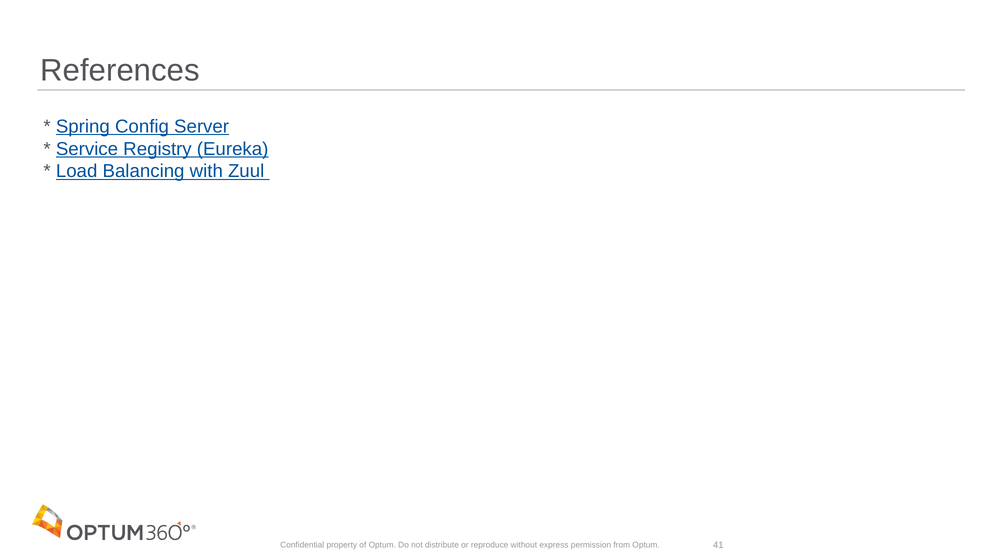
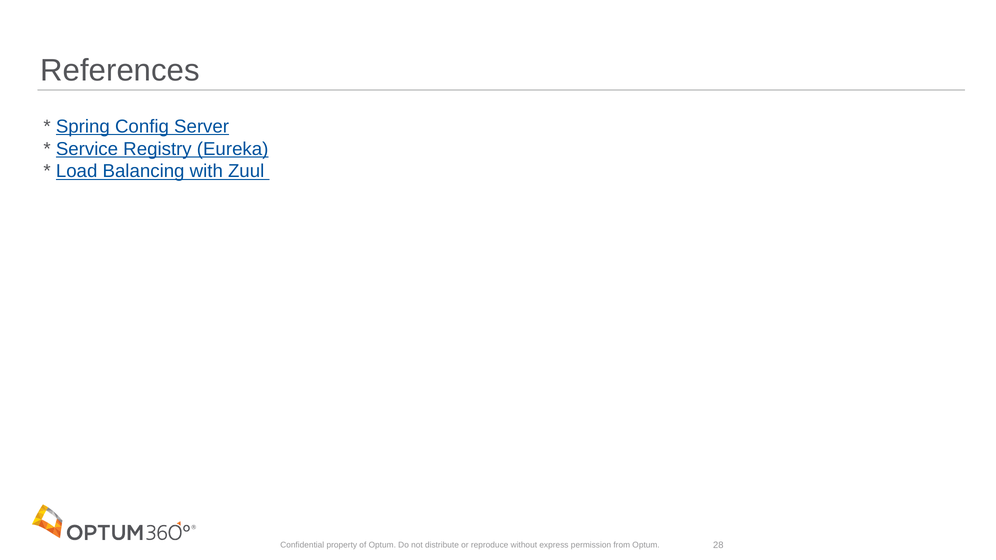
41: 41 -> 28
